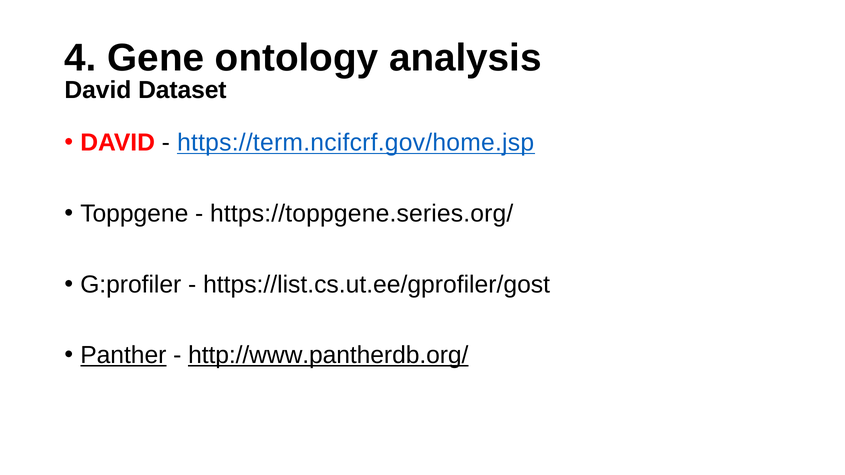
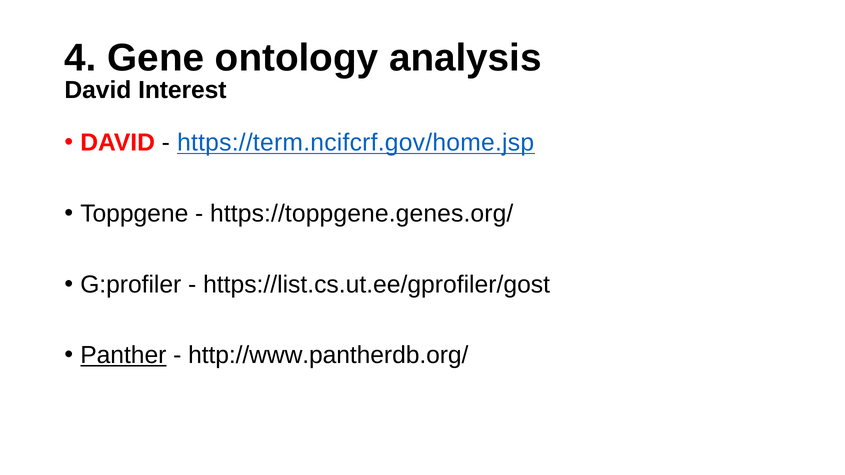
Dataset: Dataset -> Interest
https://toppgene.series.org/: https://toppgene.series.org/ -> https://toppgene.genes.org/
http://www.pantherdb.org/ underline: present -> none
